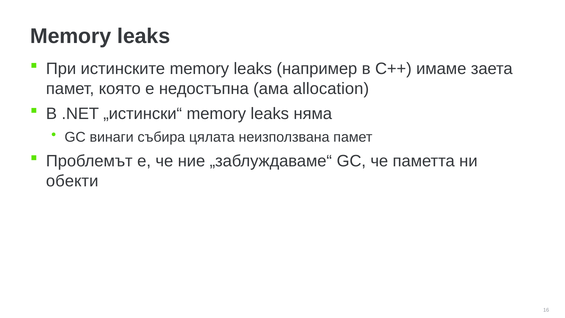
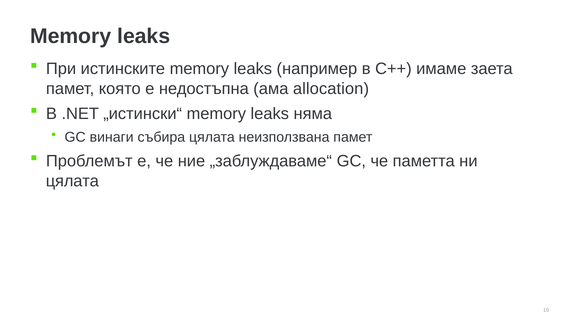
обекти at (72, 181): обекти -> цялата
